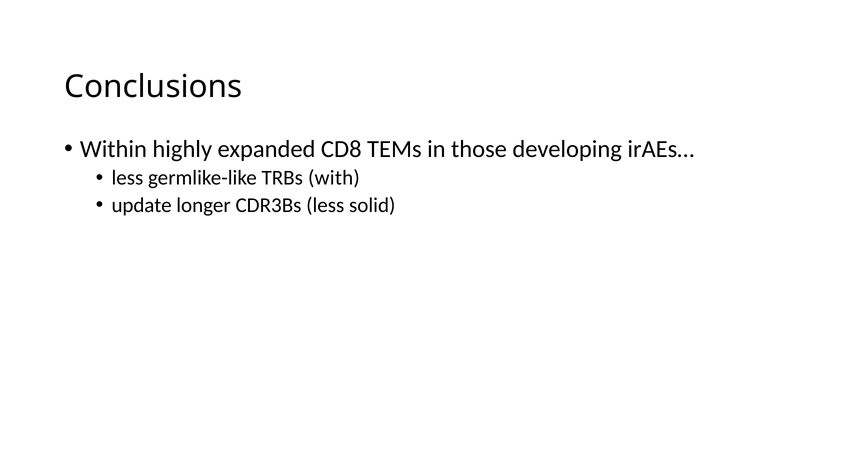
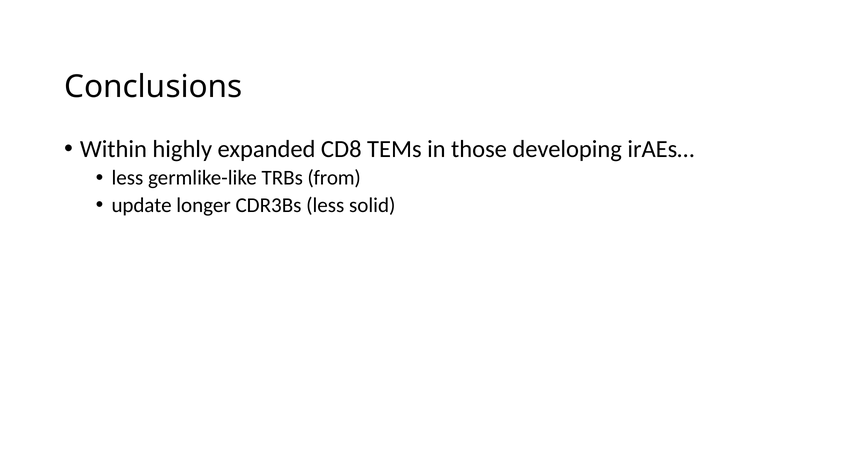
with: with -> from
